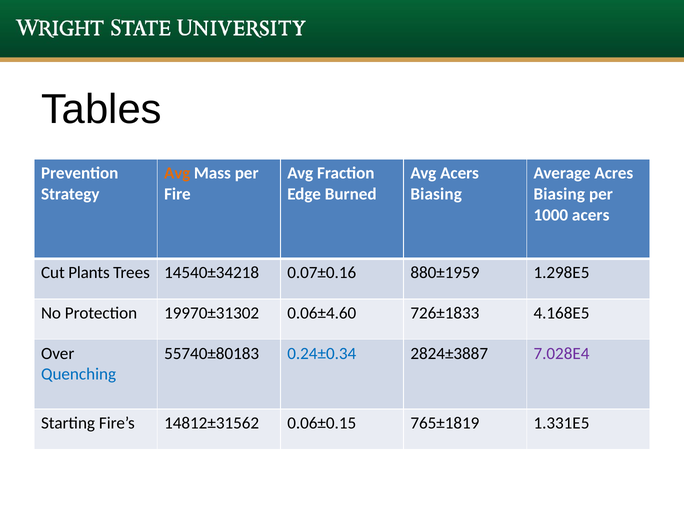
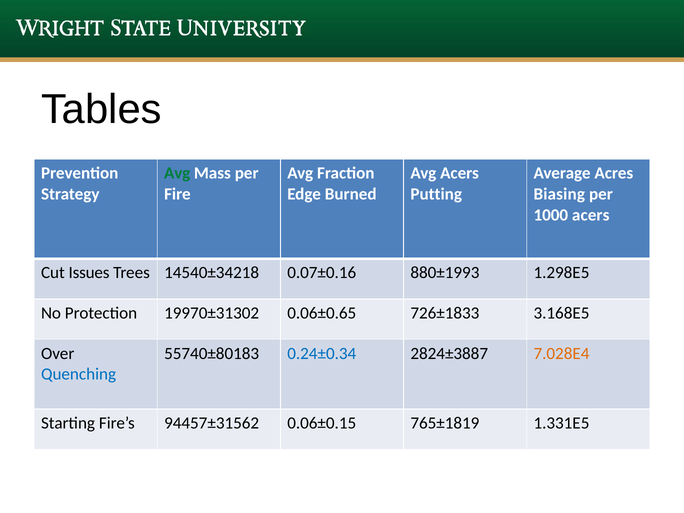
Avg at (177, 173) colour: orange -> green
Biasing at (436, 194): Biasing -> Putting
Plants: Plants -> Issues
880±1959: 880±1959 -> 880±1993
0.06±4.60: 0.06±4.60 -> 0.06±0.65
4.168E5: 4.168E5 -> 3.168E5
7.028E4 colour: purple -> orange
14812±31562: 14812±31562 -> 94457±31562
